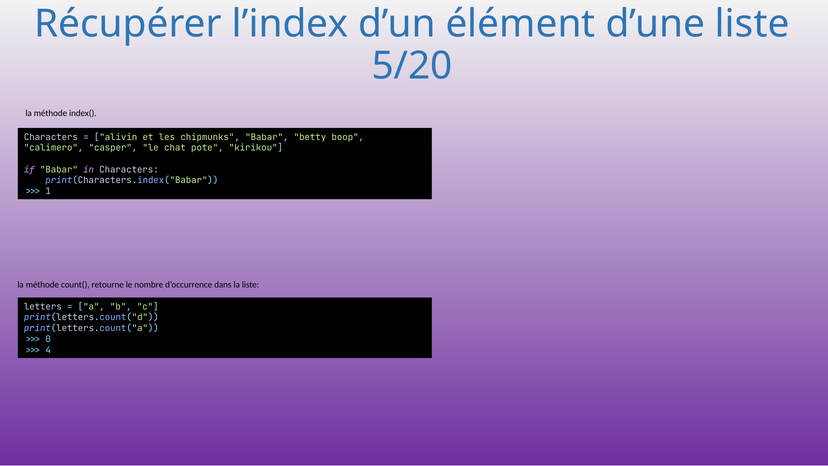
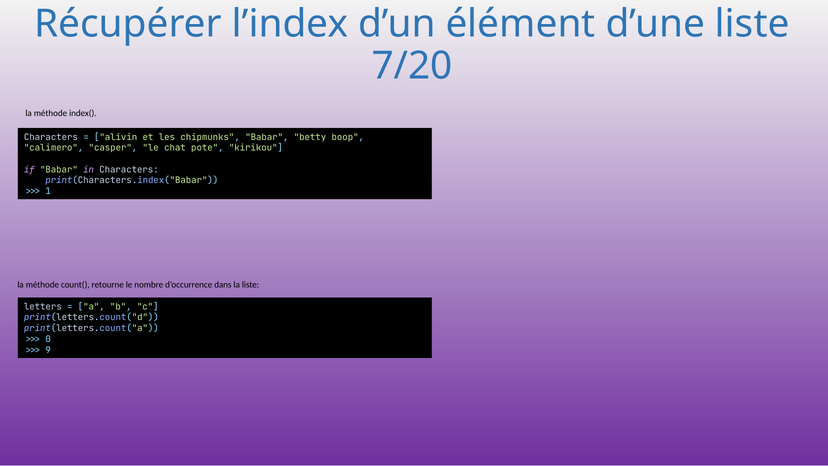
5/20: 5/20 -> 7/20
4: 4 -> 9
